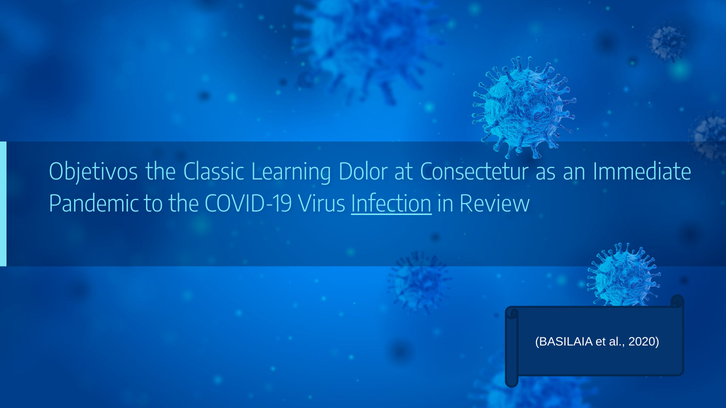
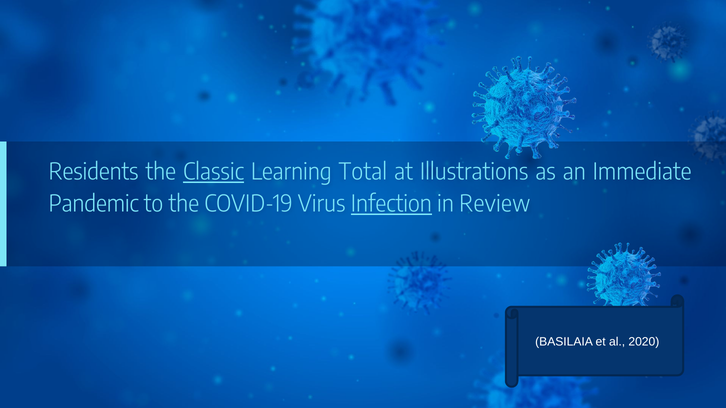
Objetivos: Objetivos -> Residents
Classic underline: none -> present
Dolor: Dolor -> Total
Consectetur: Consectetur -> Illustrations
